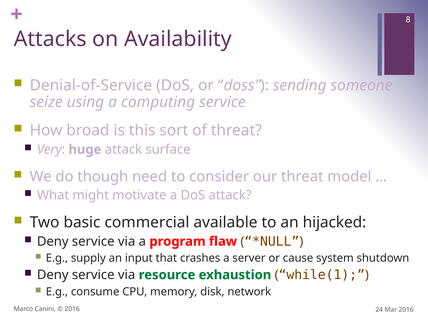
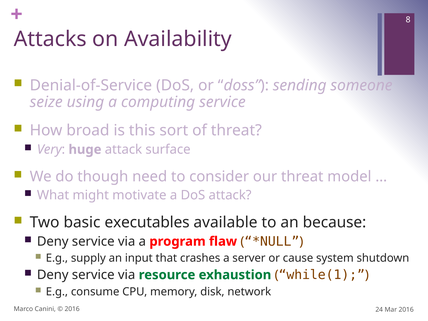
commercial: commercial -> executables
hijacked: hijacked -> because
